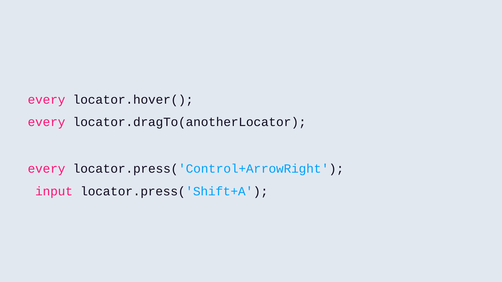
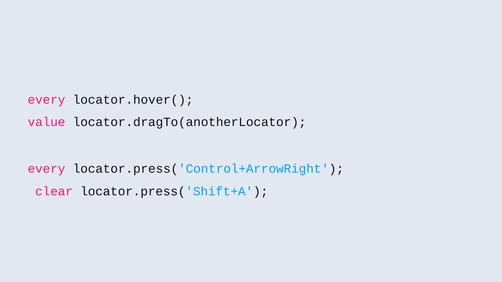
every at (46, 122): every -> value
input: input -> clear
